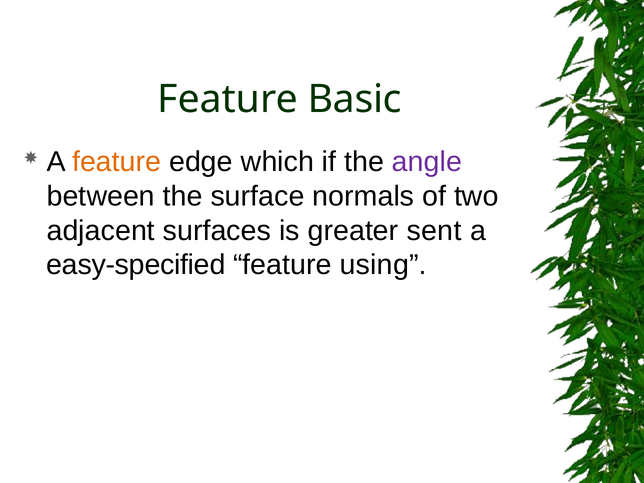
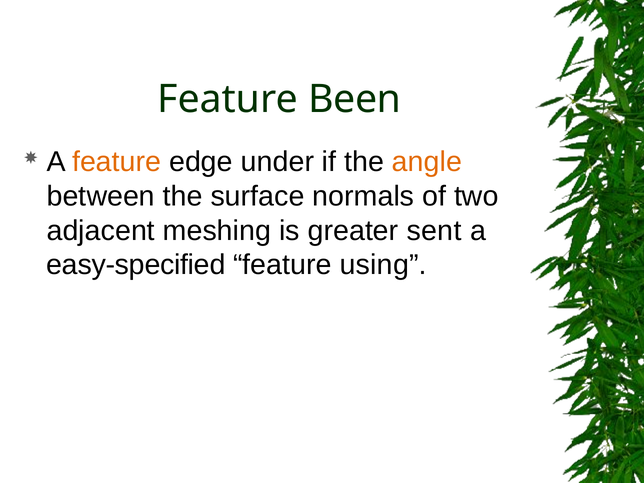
Basic: Basic -> Been
which: which -> under
angle colour: purple -> orange
surfaces: surfaces -> meshing
